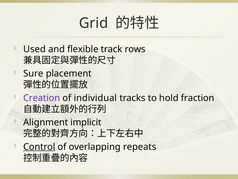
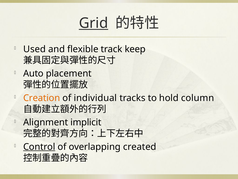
Grid underline: none -> present
rows: rows -> keep
Sure: Sure -> Auto
Creation colour: purple -> orange
fraction: fraction -> column
repeats: repeats -> created
